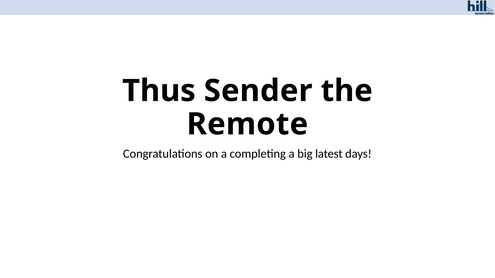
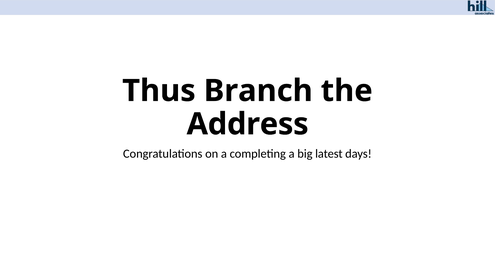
Sender: Sender -> Branch
Remote: Remote -> Address
